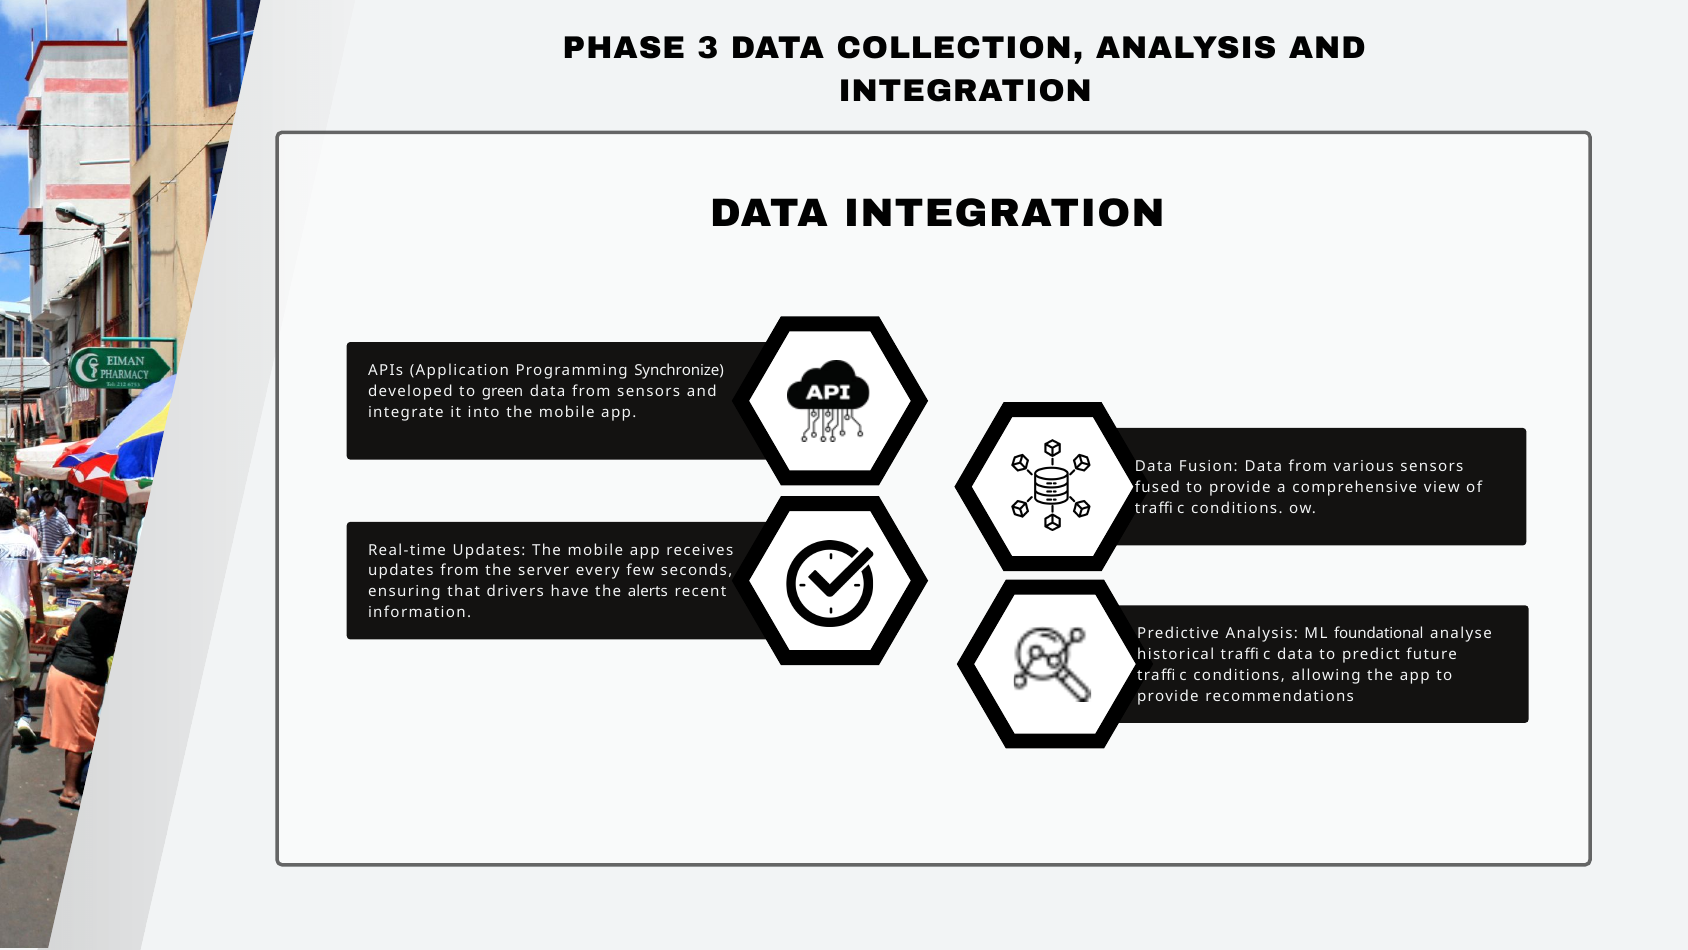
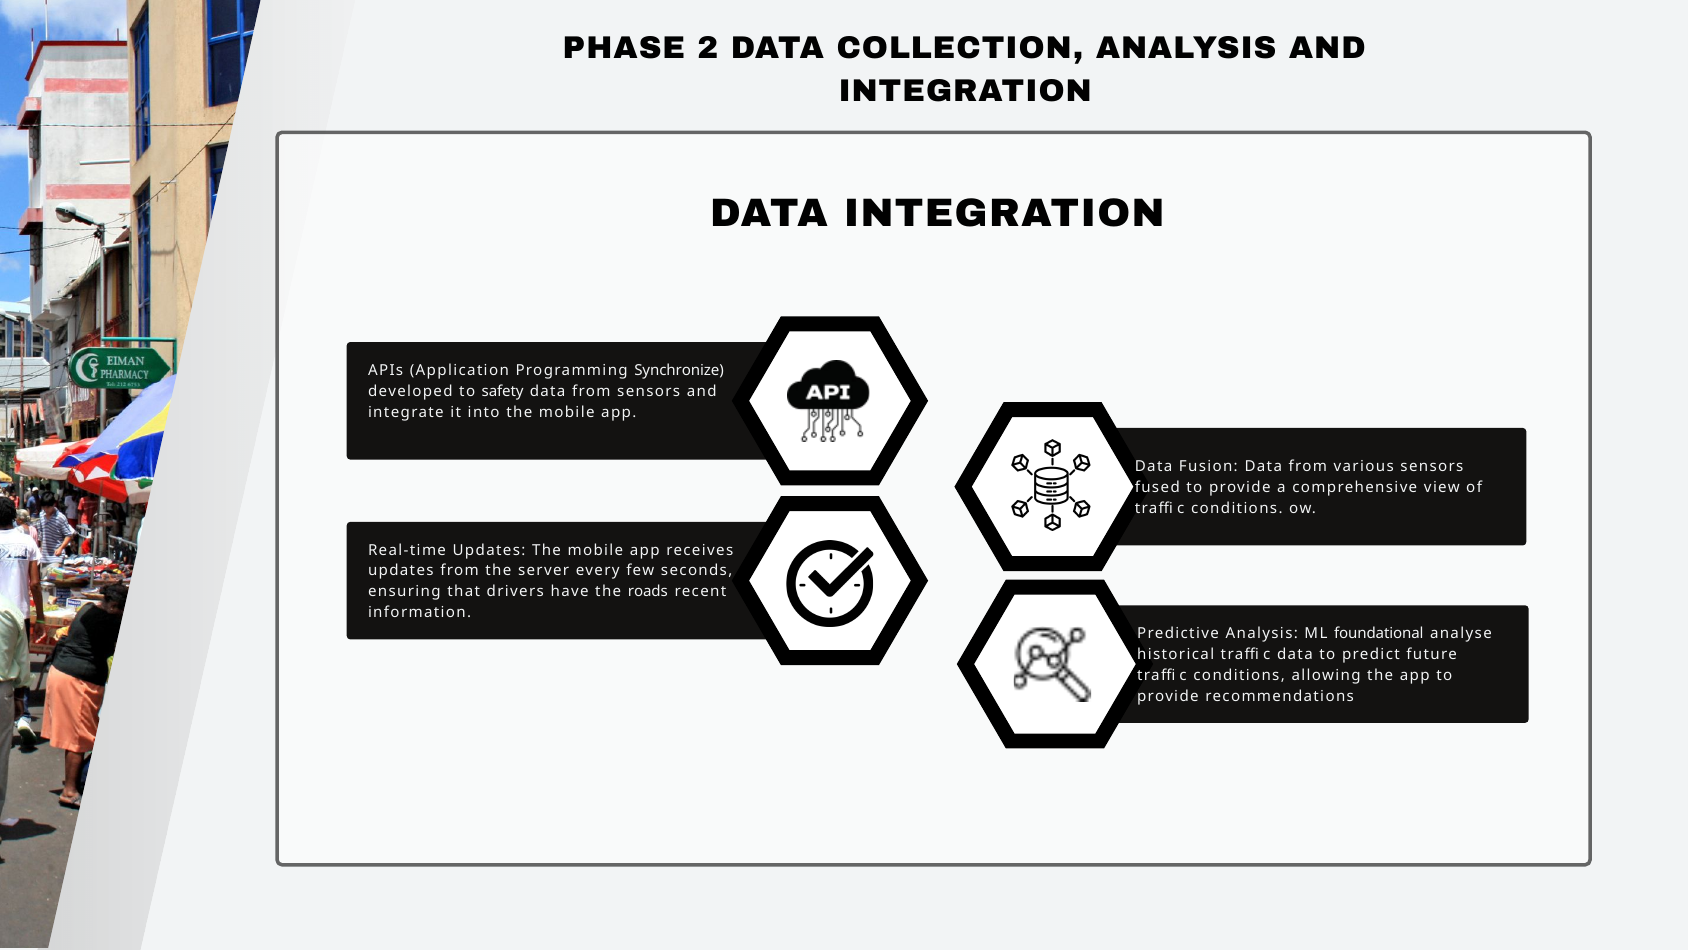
3: 3 -> 2
green: green -> safety
alerts: alerts -> roads
